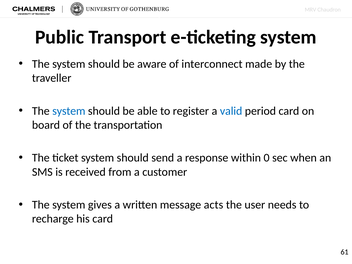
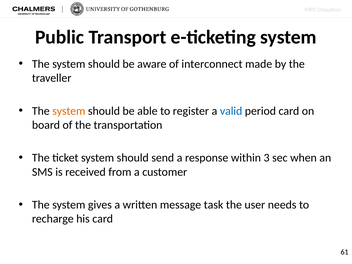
system at (69, 111) colour: blue -> orange
0: 0 -> 3
acts: acts -> task
